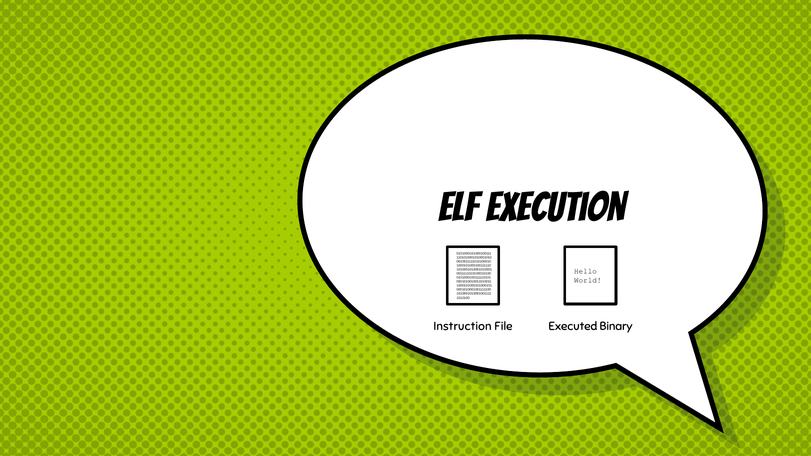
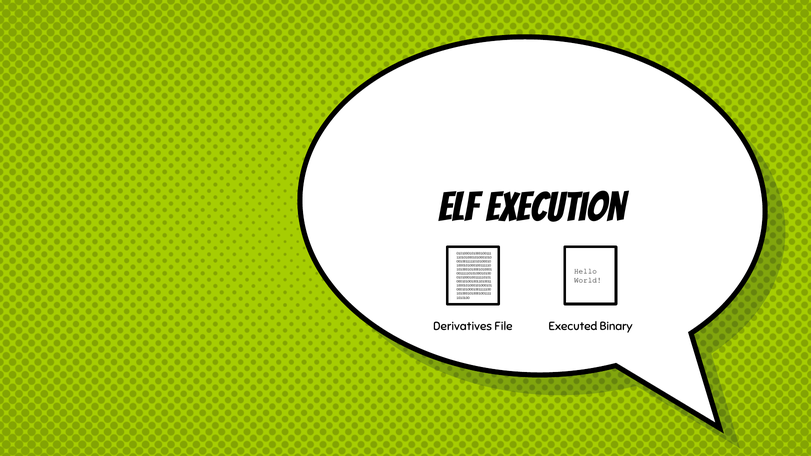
Instruction: Instruction -> Derivatives
